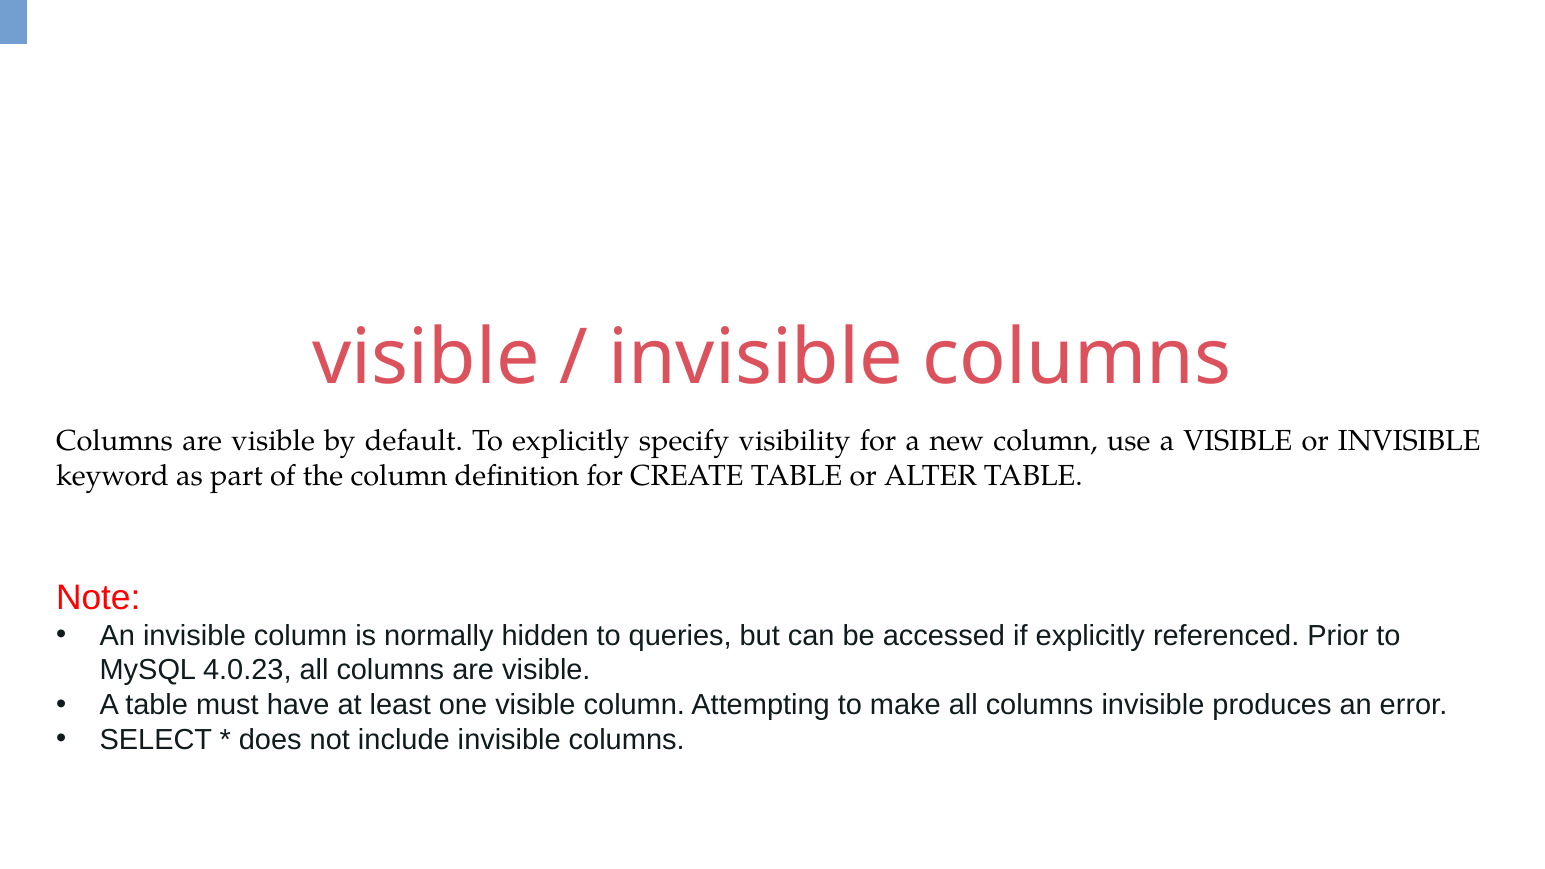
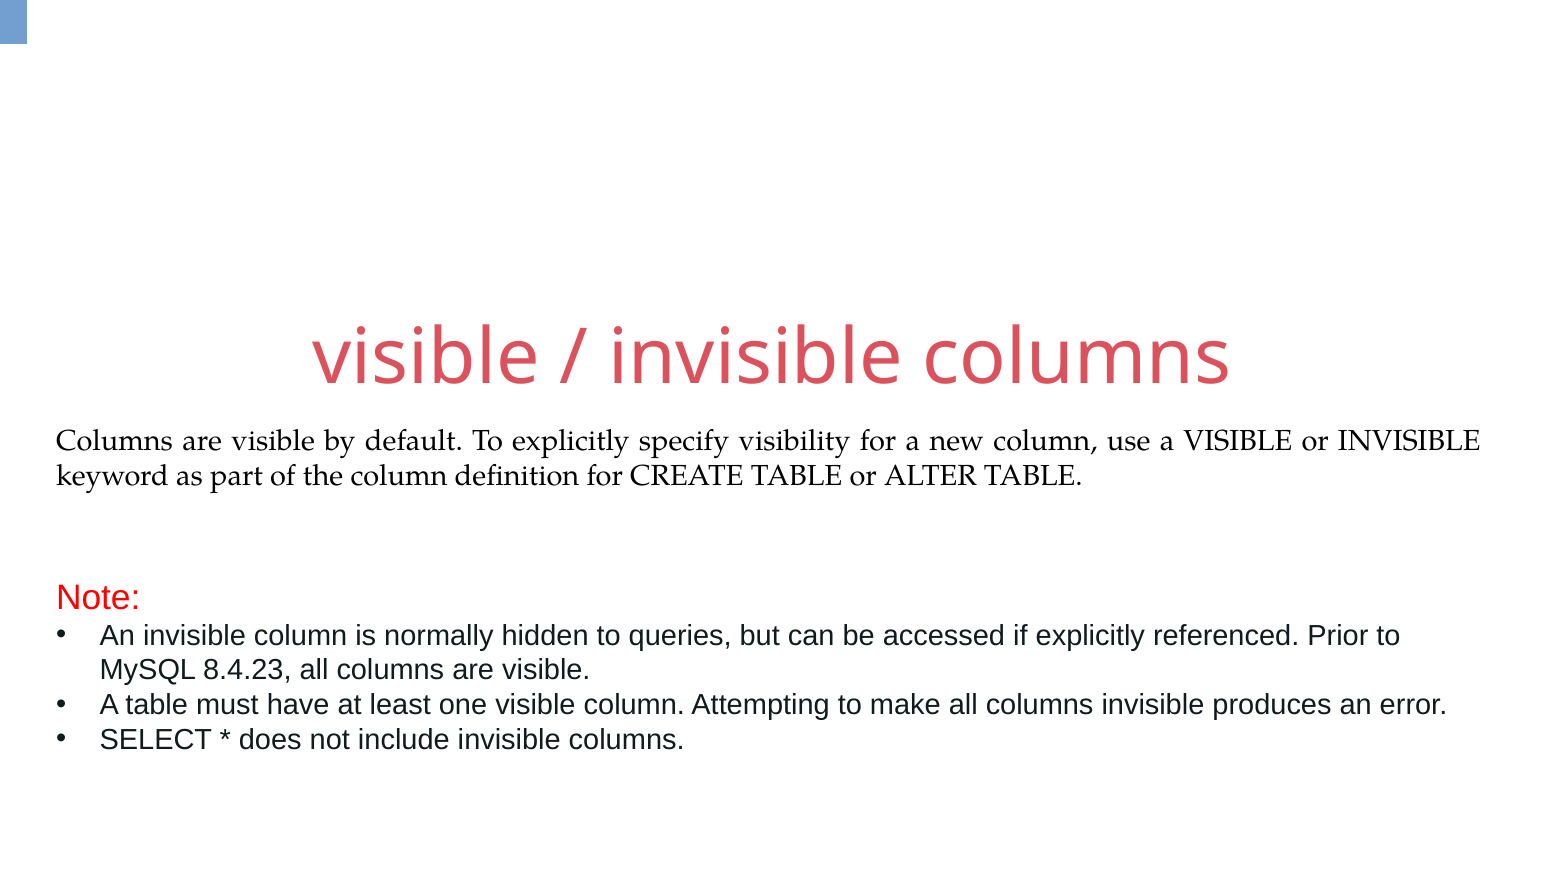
4.0.23: 4.0.23 -> 8.4.23
